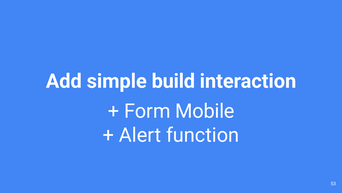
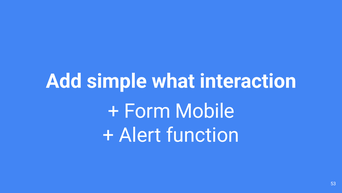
build: build -> what
